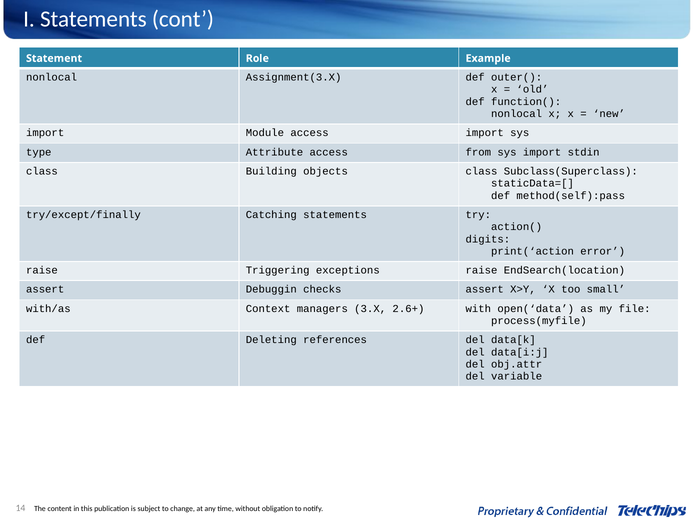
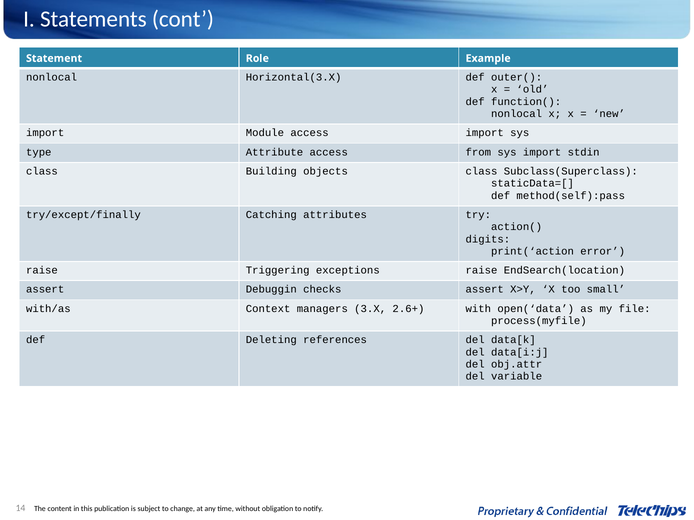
Assignment(3.X: Assignment(3.X -> Horizontal(3.X
Catching statements: statements -> attributes
